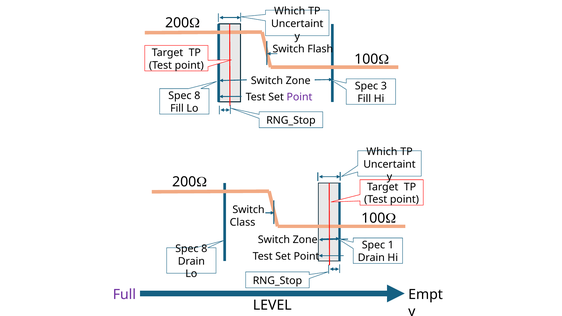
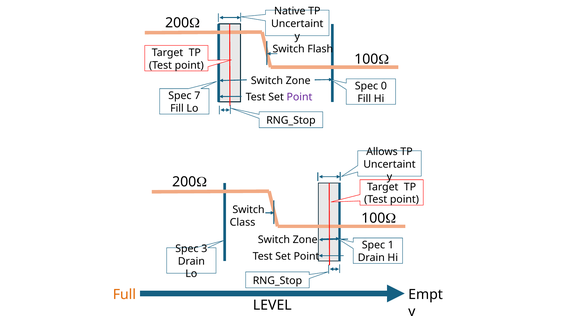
Which at (290, 11): Which -> Native
3: 3 -> 0
8 at (197, 96): 8 -> 7
Which at (382, 152): Which -> Allows
8 at (204, 249): 8 -> 3
Full colour: purple -> orange
